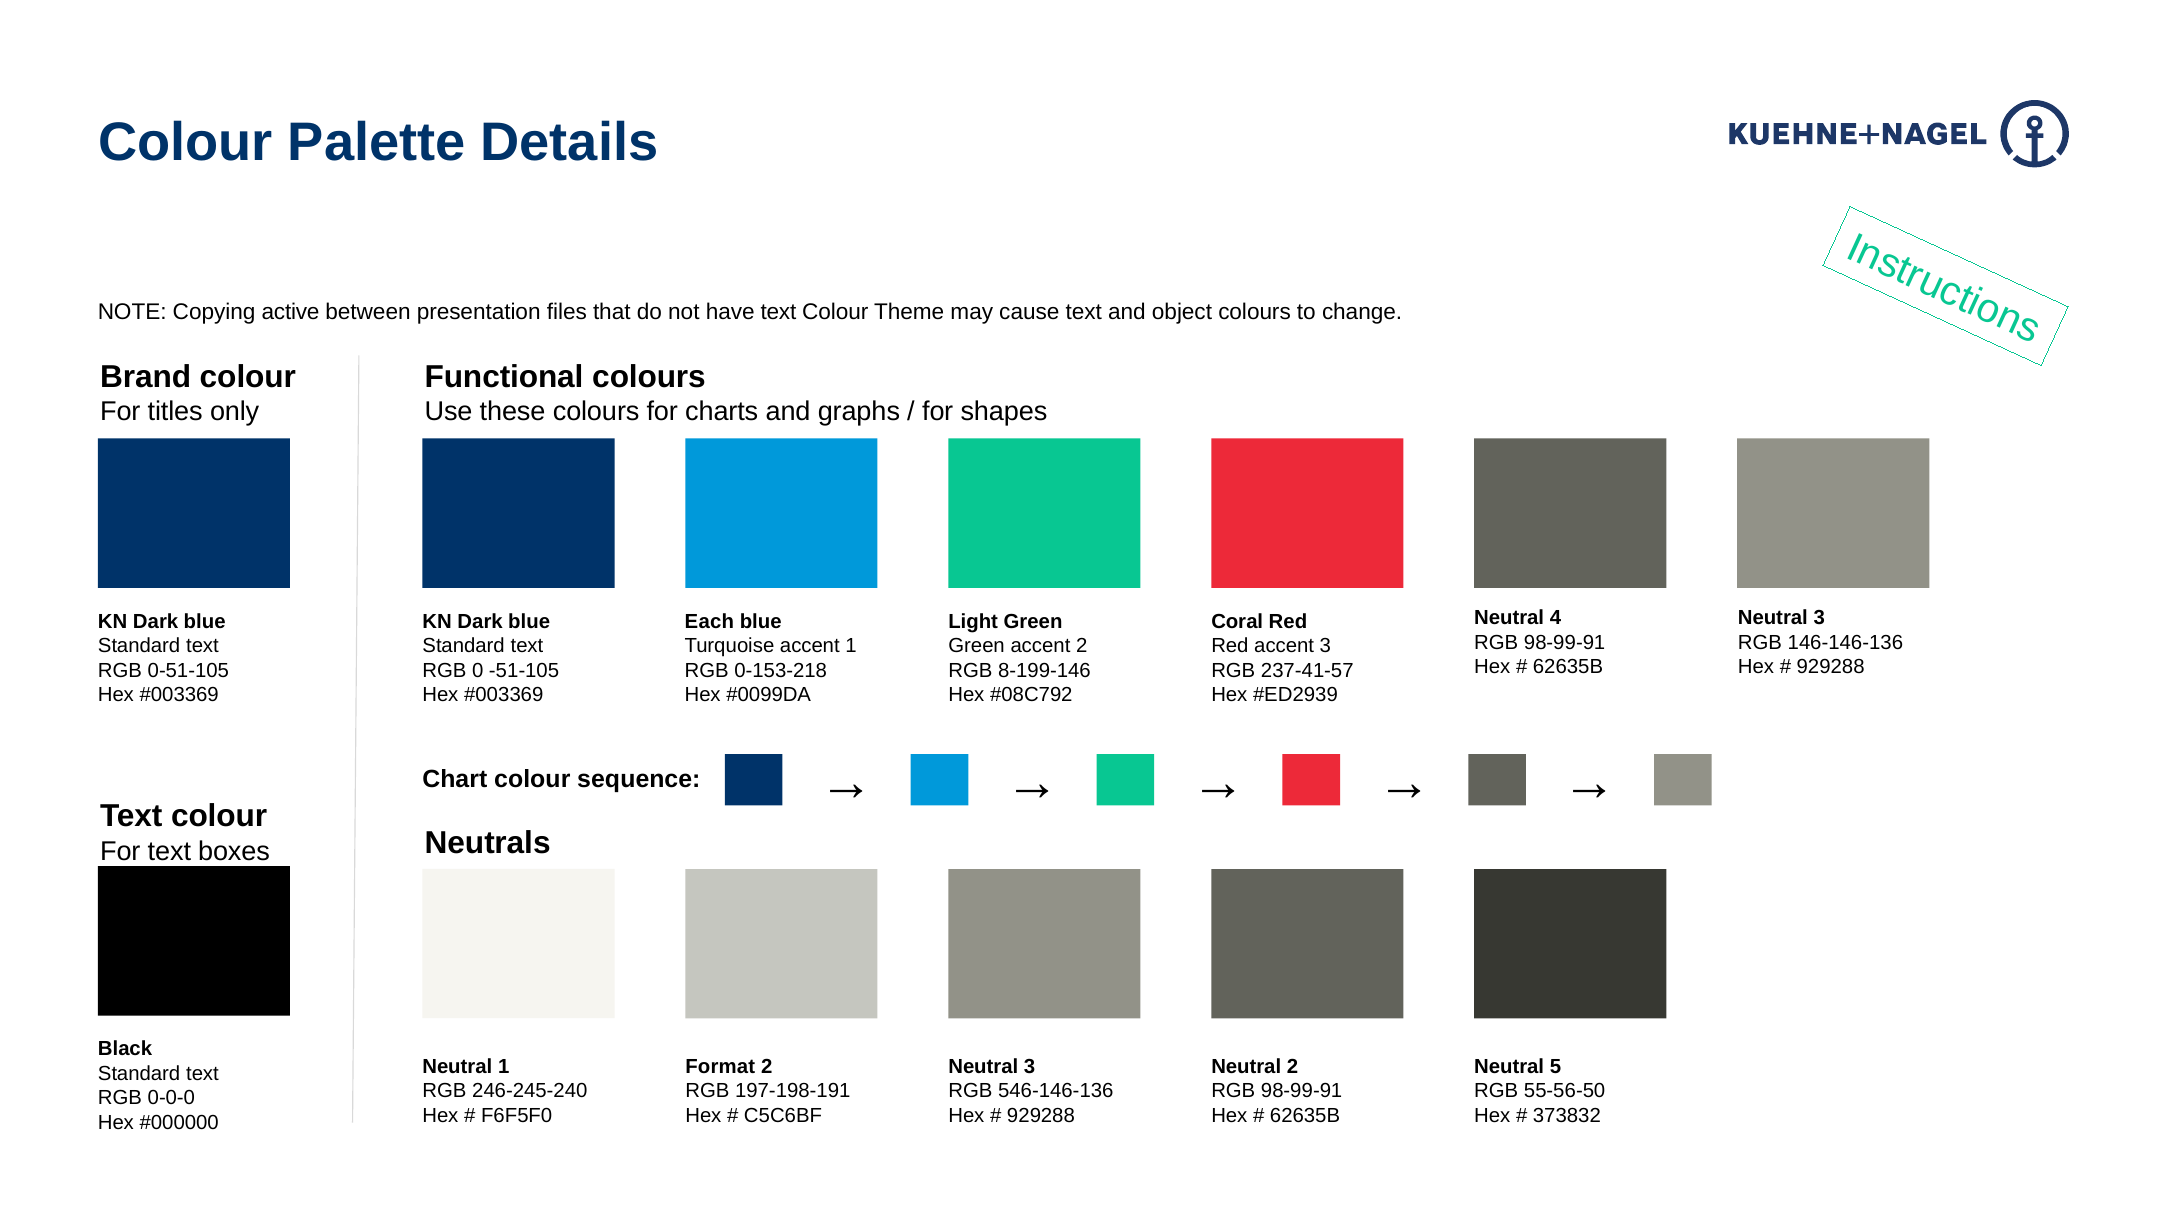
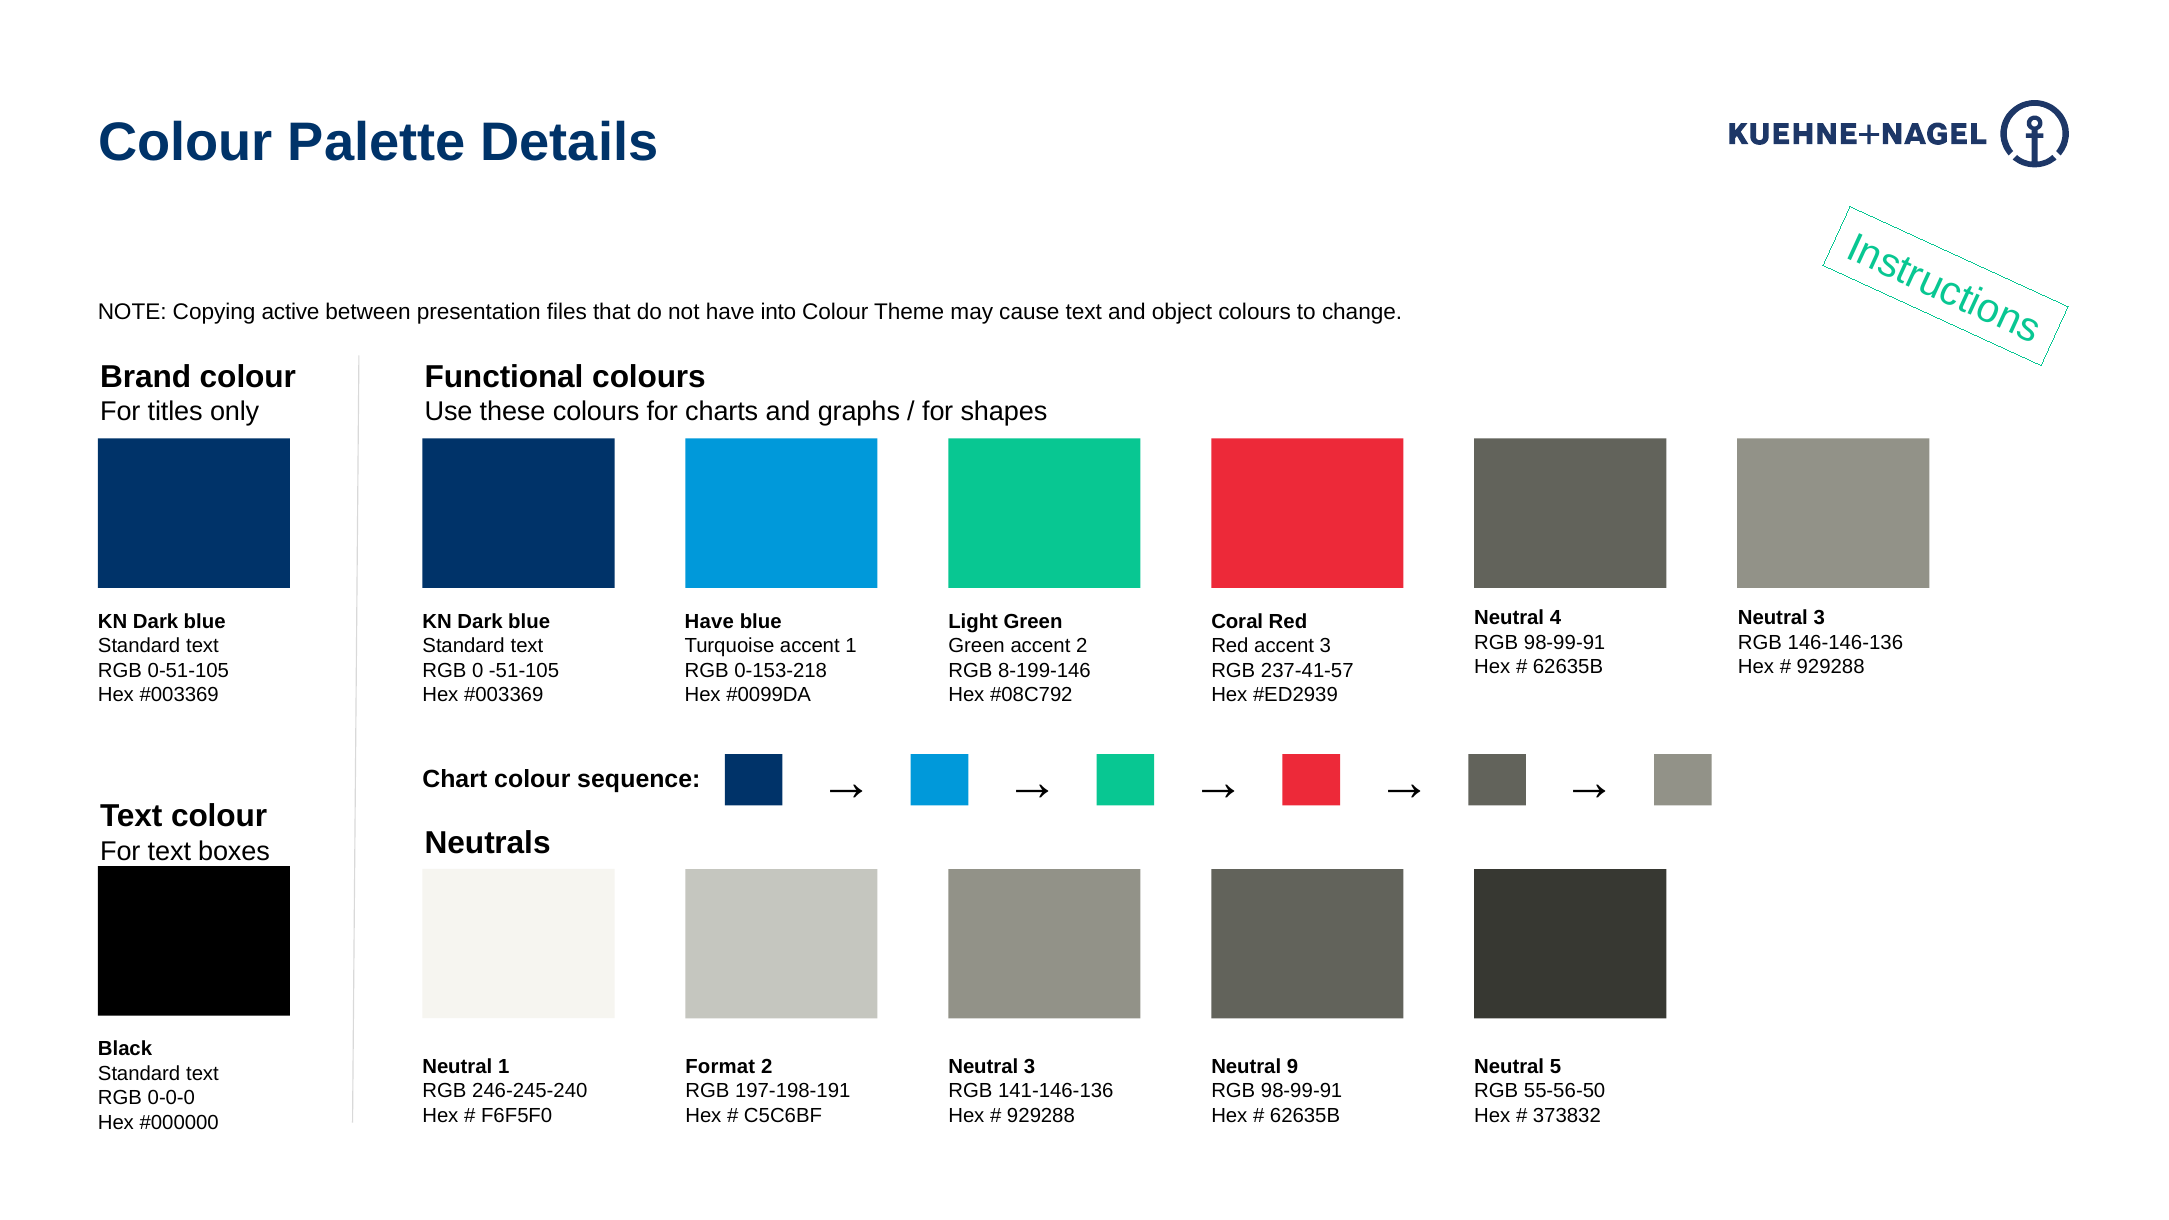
have text: text -> into
Each at (709, 621): Each -> Have
Neutral 2: 2 -> 9
546-146-136: 546-146-136 -> 141-146-136
